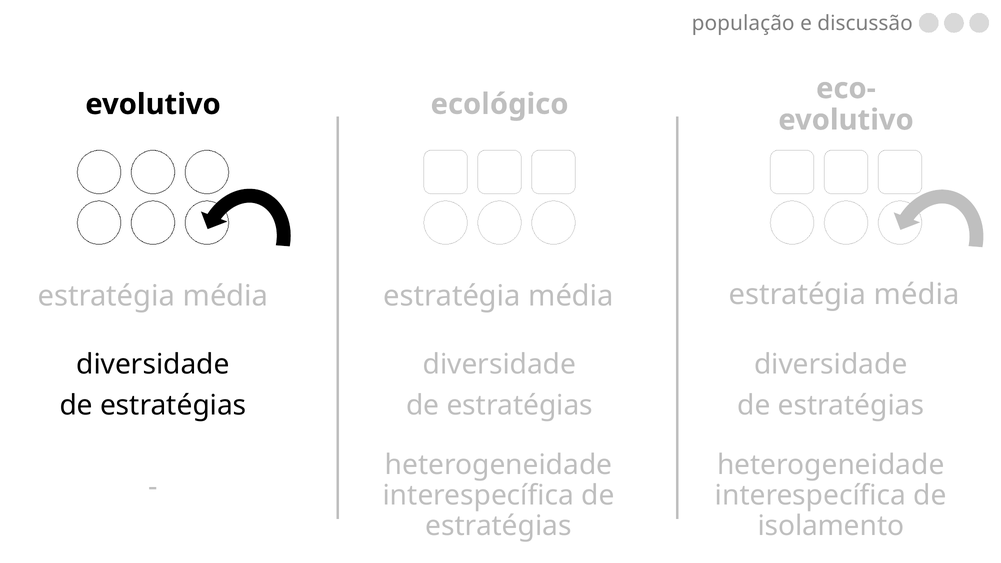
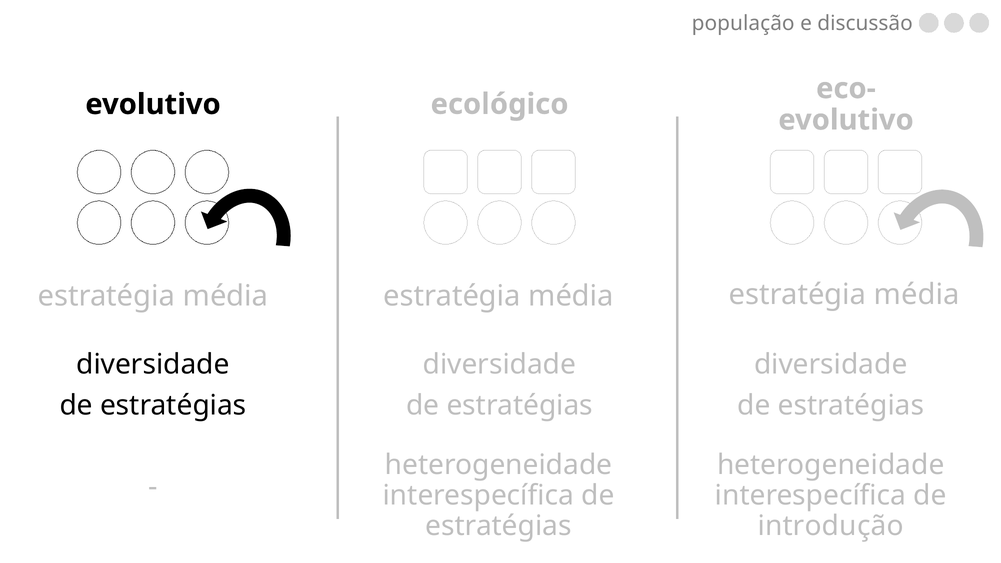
isolamento: isolamento -> introdução
